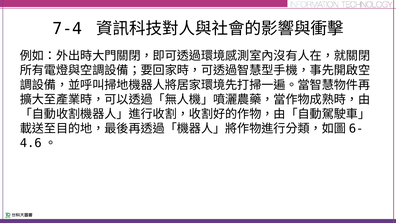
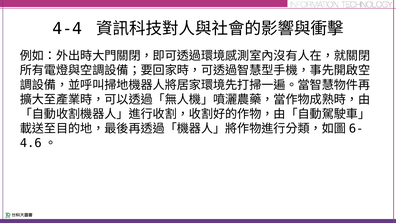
7-4: 7-4 -> 4-4
